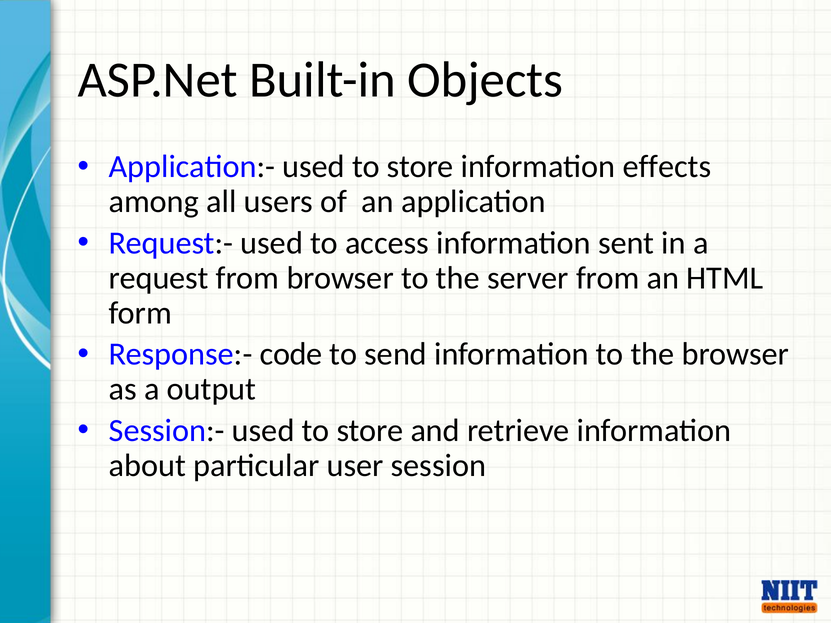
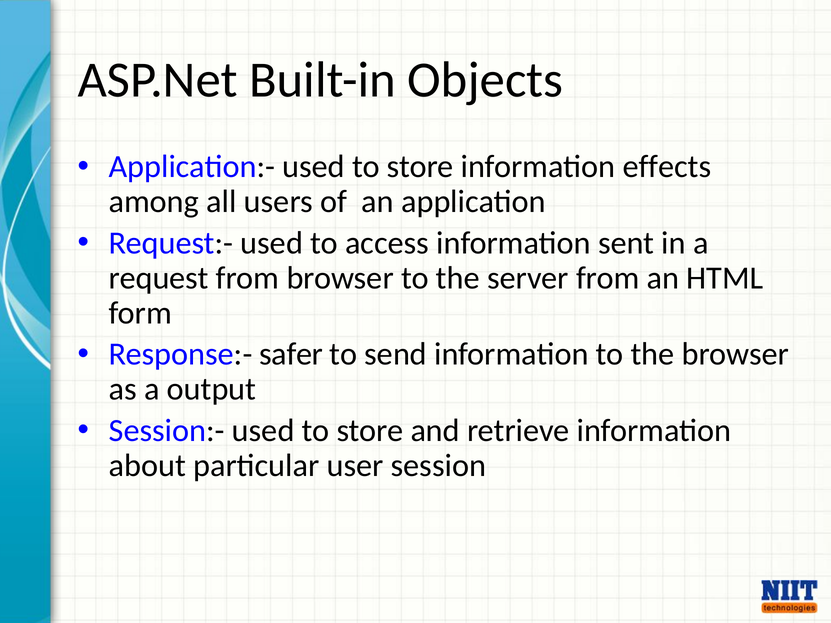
code: code -> safer
